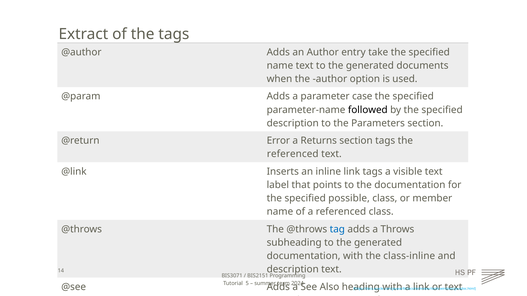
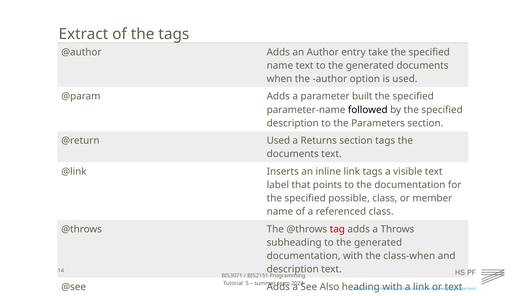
case: case -> built
@return Error: Error -> Used
referenced at (293, 154): referenced -> documents
tag colour: blue -> red
class-inline: class-inline -> class-when
